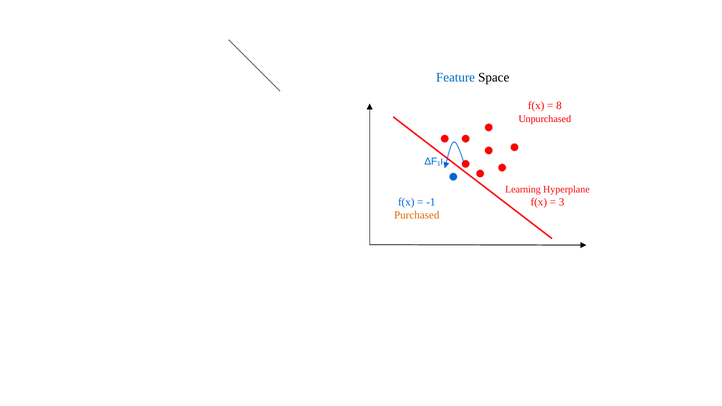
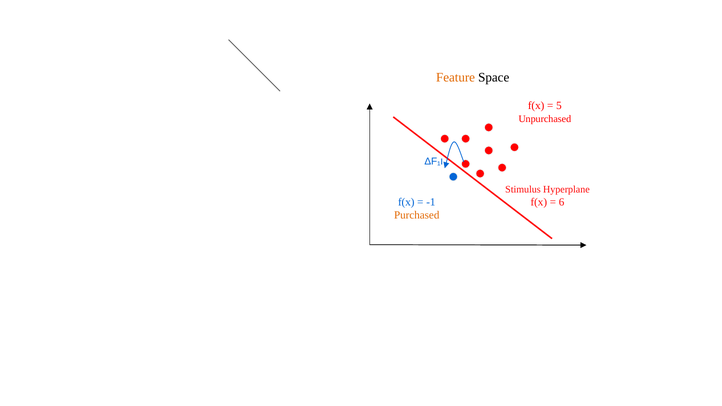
Feature colour: blue -> orange
8: 8 -> 5
Learning: Learning -> Stimulus
3: 3 -> 6
